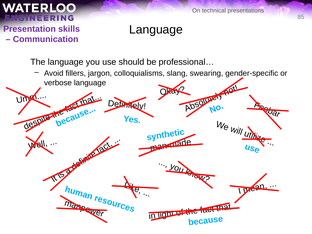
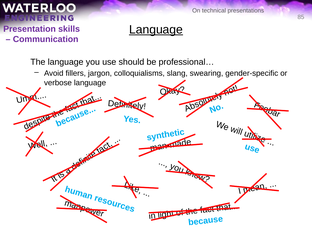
Language at (156, 30) underline: none -> present
